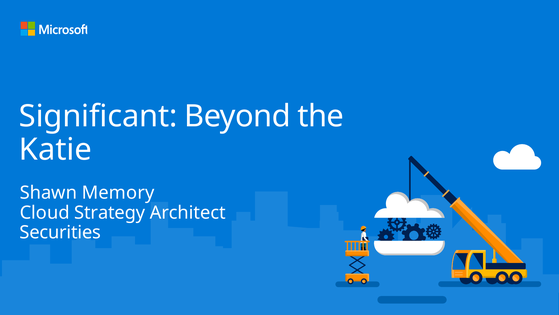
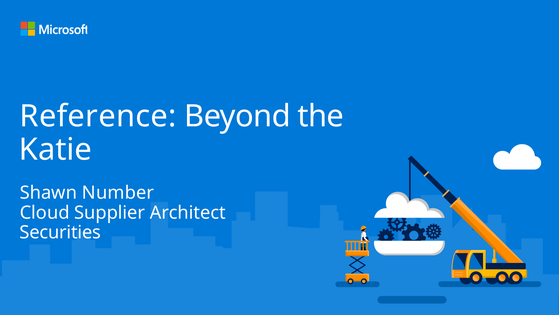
Significant: Significant -> Reference
Memory: Memory -> Number
Strategy: Strategy -> Supplier
